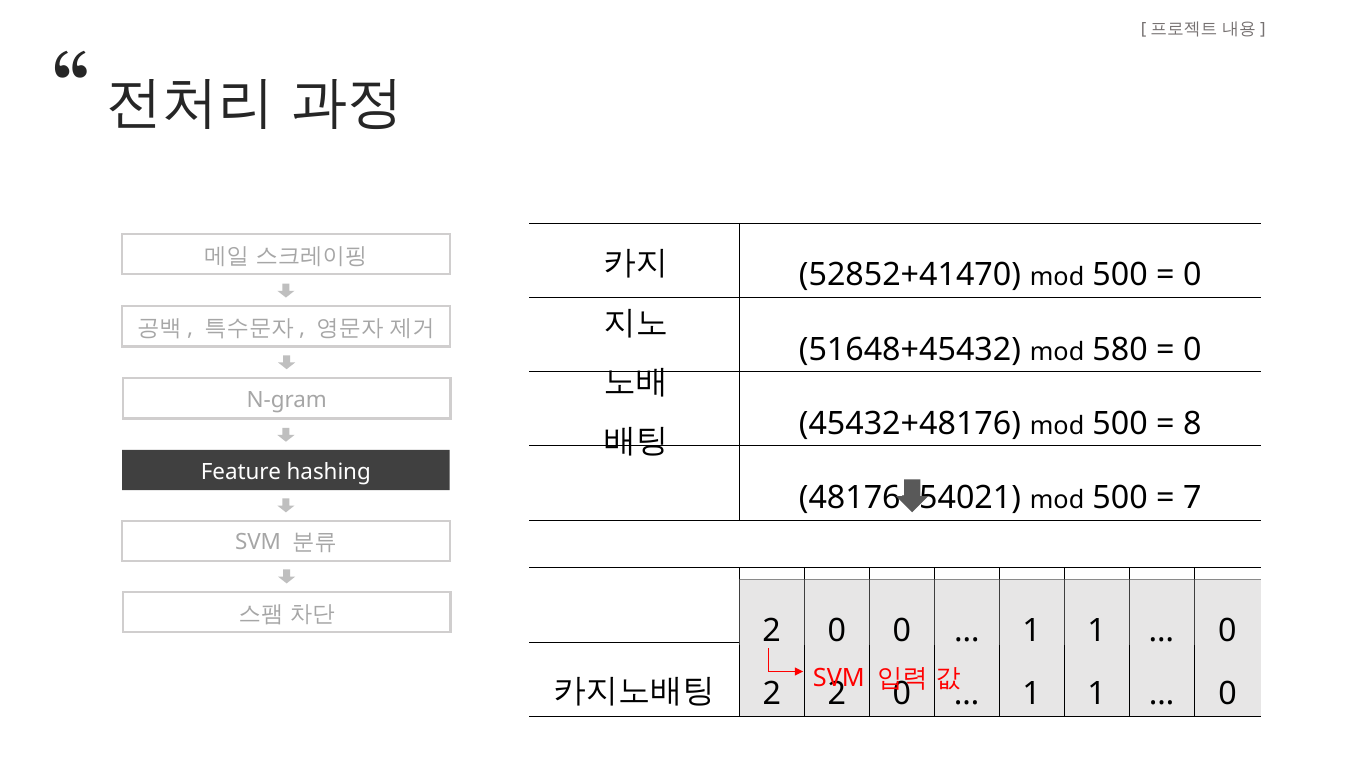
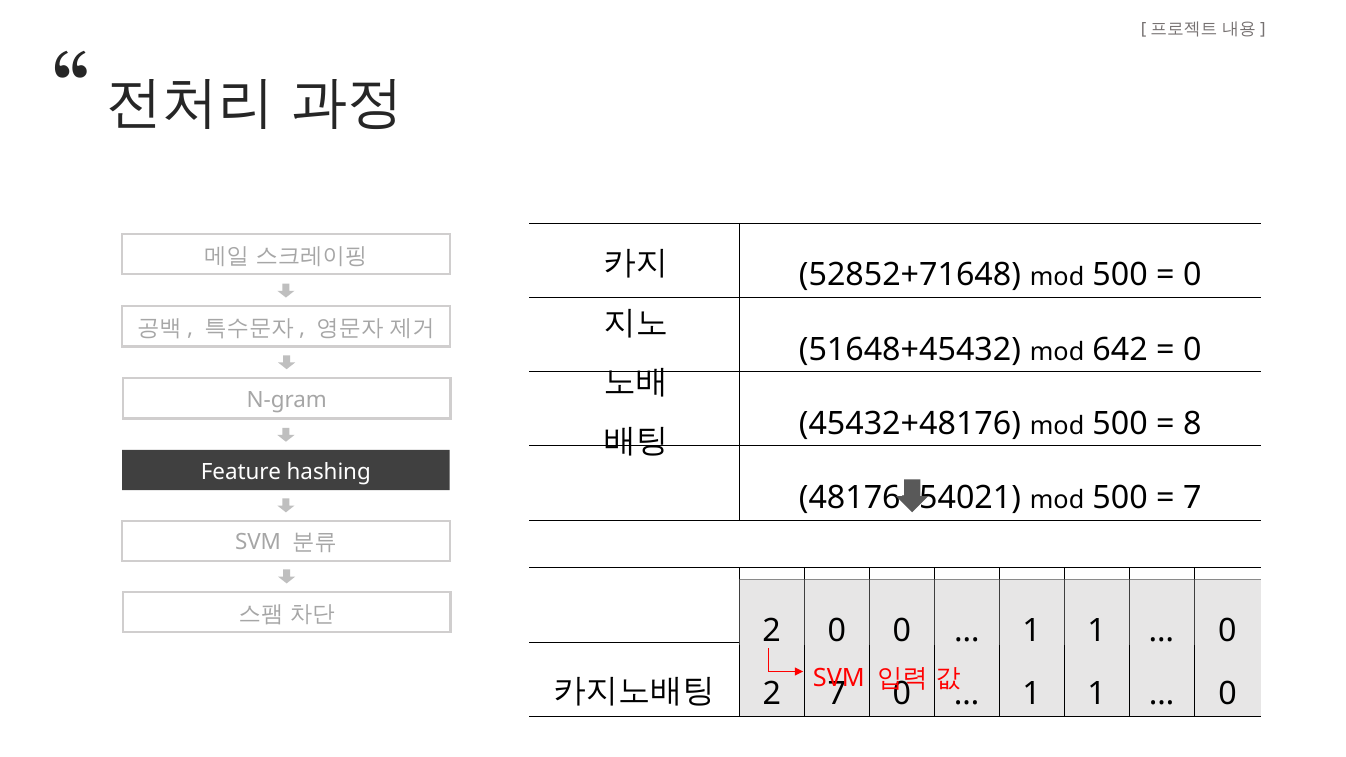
52852+41470: 52852+41470 -> 52852+71648
580: 580 -> 642
2 2: 2 -> 7
